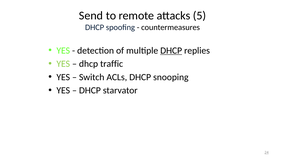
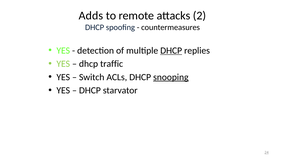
Send: Send -> Adds
5: 5 -> 2
snooping underline: none -> present
